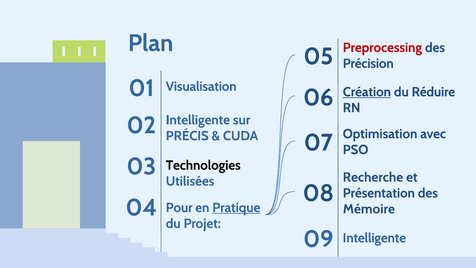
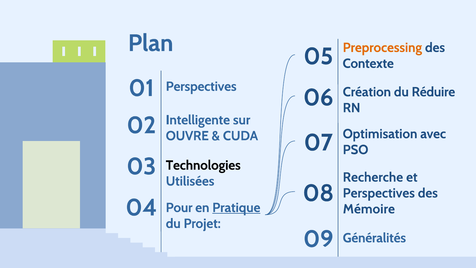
Preprocessing colour: red -> orange
Précision: Précision -> Contexte
Visualisation at (201, 86): Visualisation -> Perspectives
Création underline: present -> none
PRÉCIS: PRÉCIS -> OUVRE
Présentation at (379, 193): Présentation -> Perspectives
09 Intelligente: Intelligente -> Généralités
